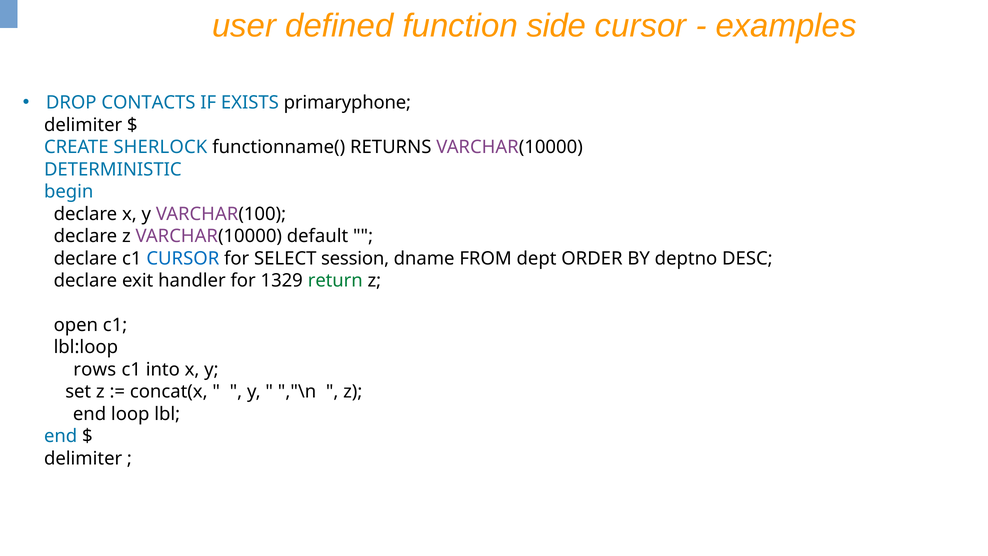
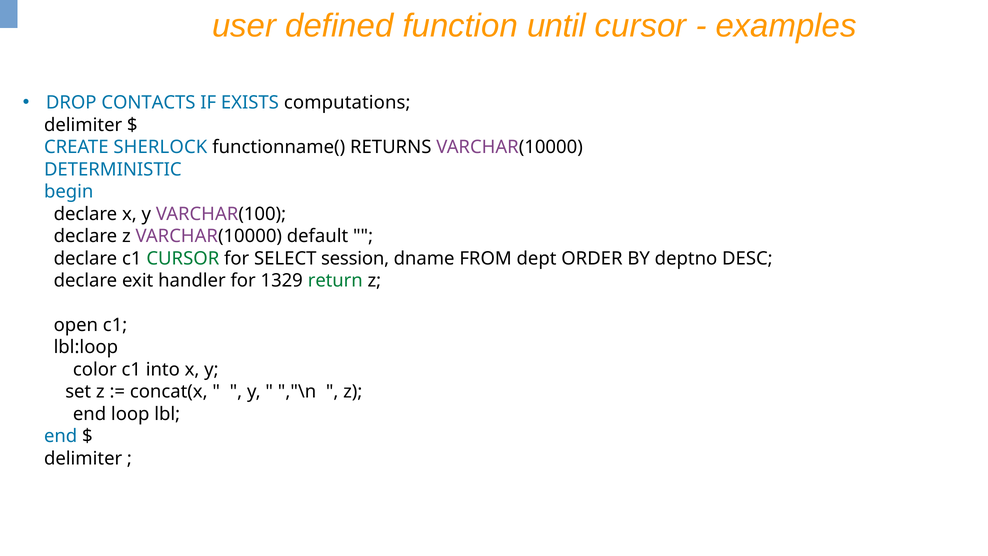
side: side -> until
primaryphone: primaryphone -> computations
CURSOR at (183, 258) colour: blue -> green
rows: rows -> color
